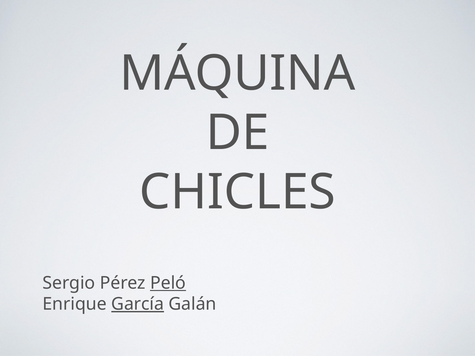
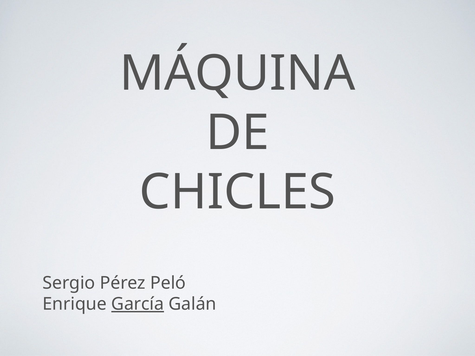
Peló underline: present -> none
